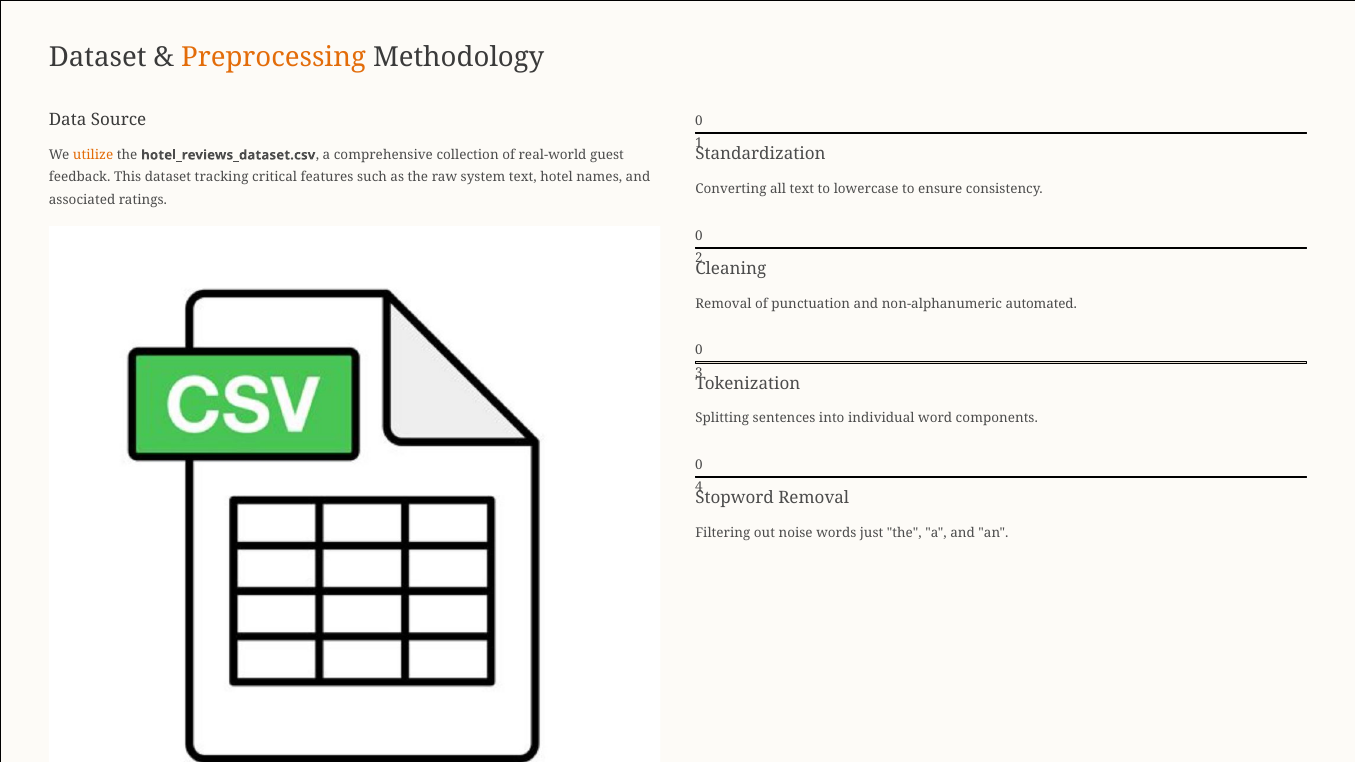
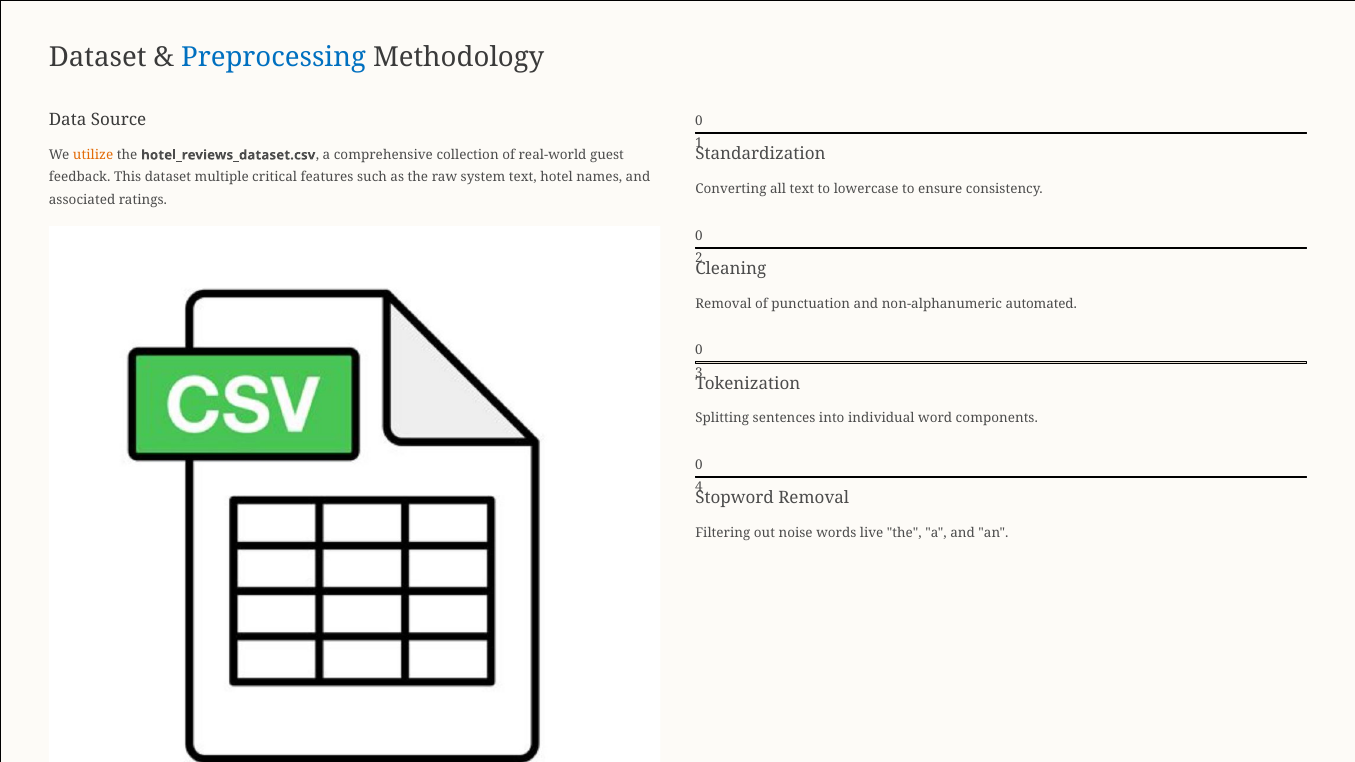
Preprocessing colour: orange -> blue
tracking: tracking -> multiple
just: just -> live
